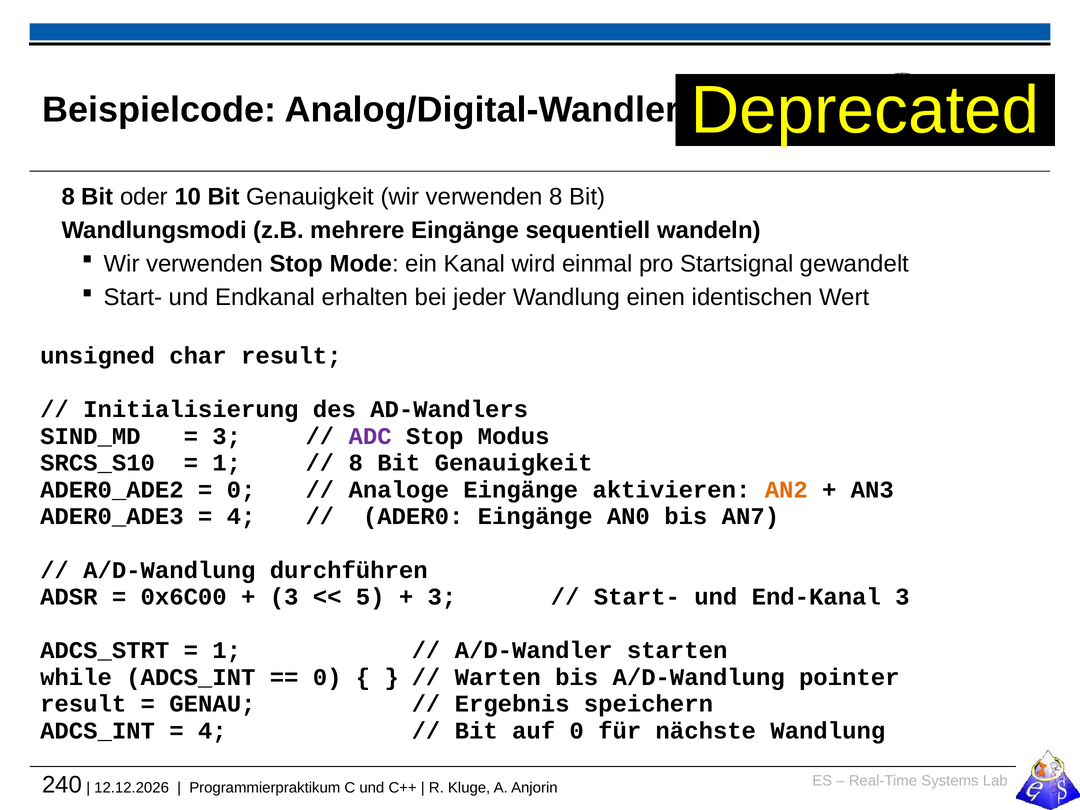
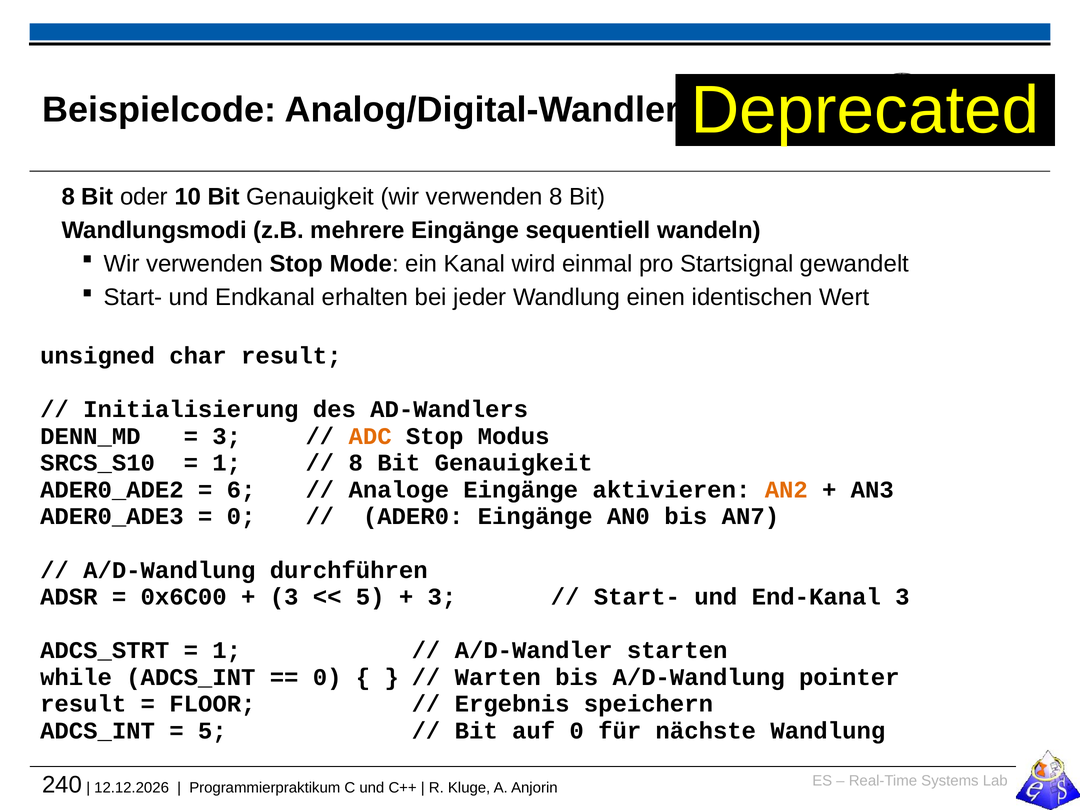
SIND_MD: SIND_MD -> DENN_MD
ADC colour: purple -> orange
0 at (241, 490): 0 -> 6
4 at (241, 517): 4 -> 0
GENAU: GENAU -> FLOOR
4 at (212, 731): 4 -> 5
